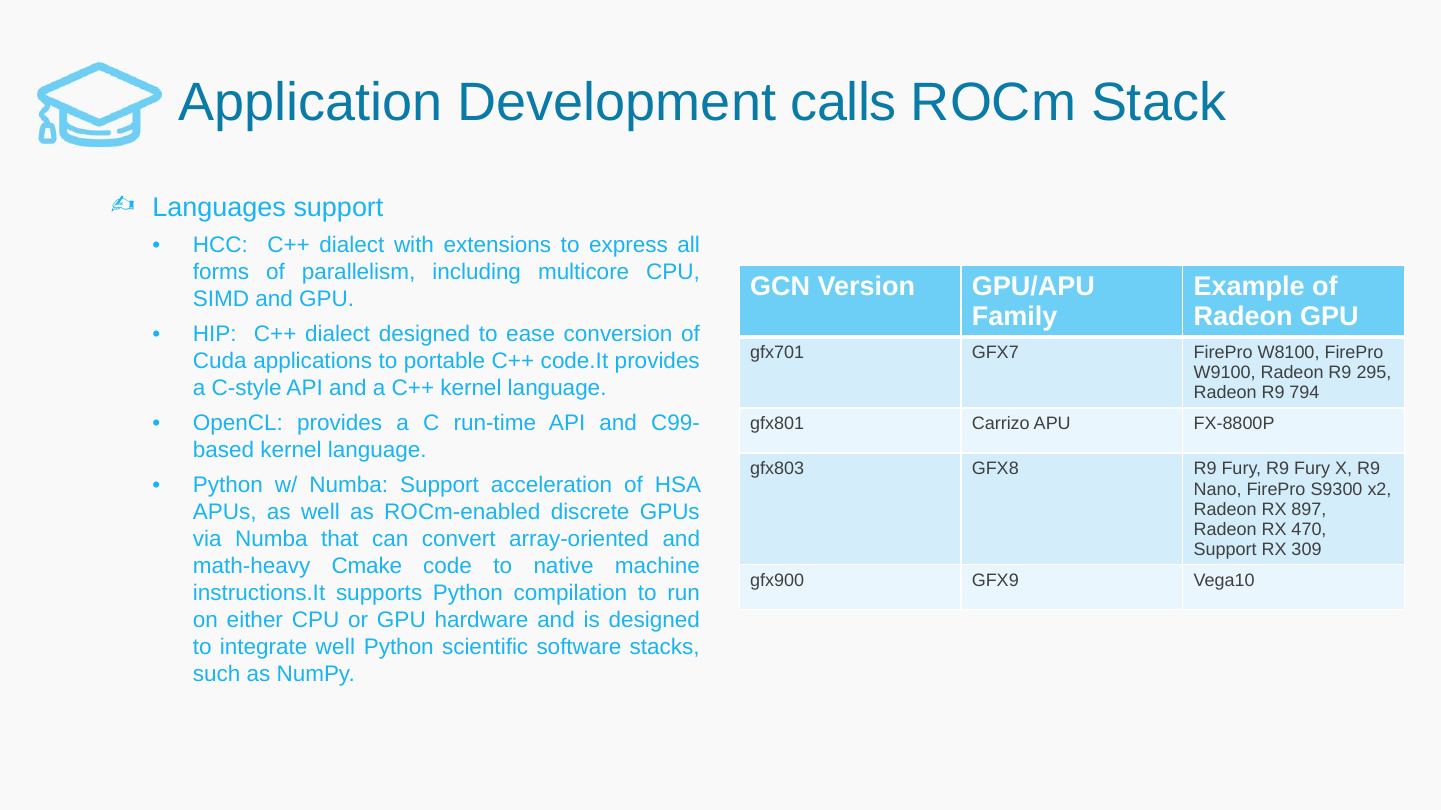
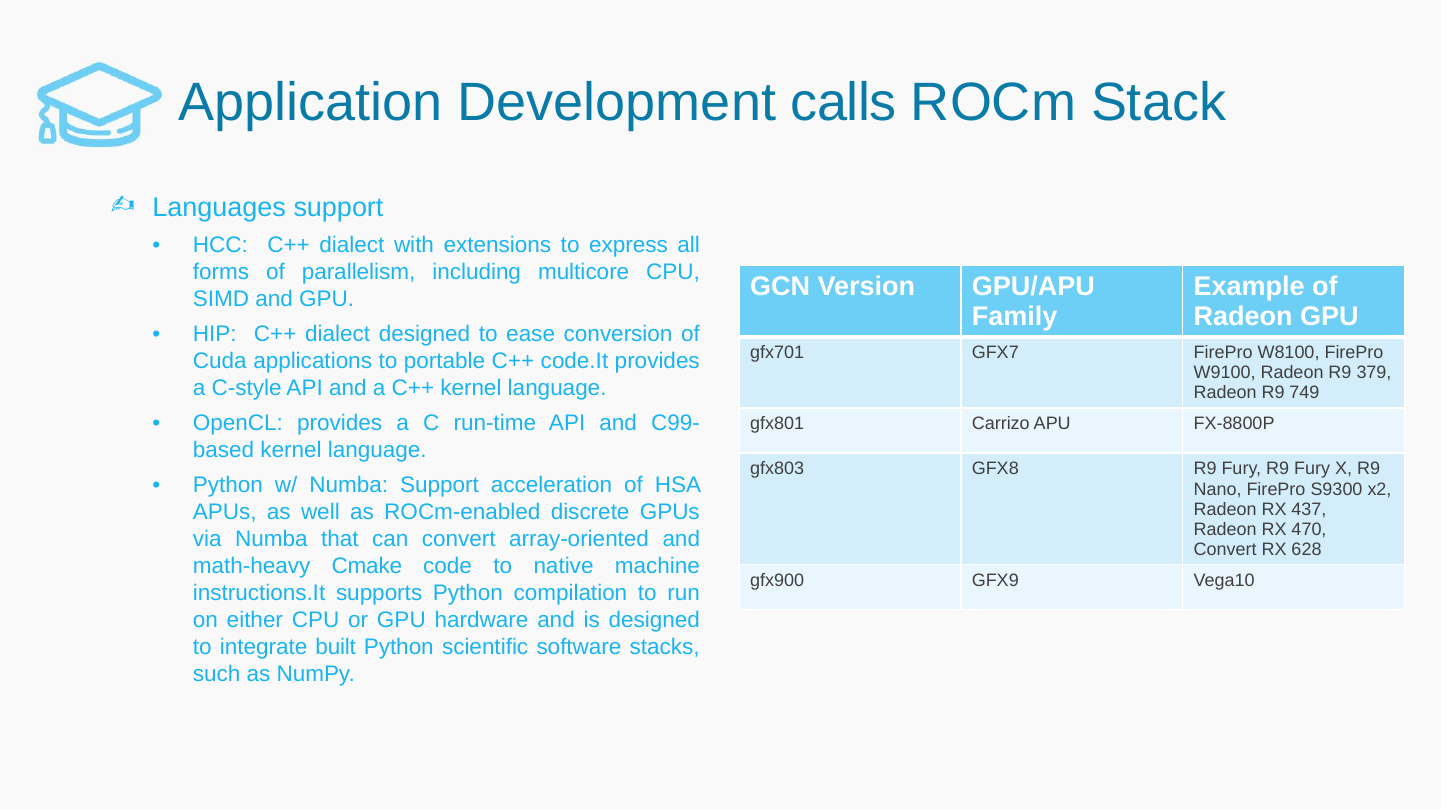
295: 295 -> 379
794: 794 -> 749
897: 897 -> 437
Support at (1225, 550): Support -> Convert
309: 309 -> 628
integrate well: well -> built
